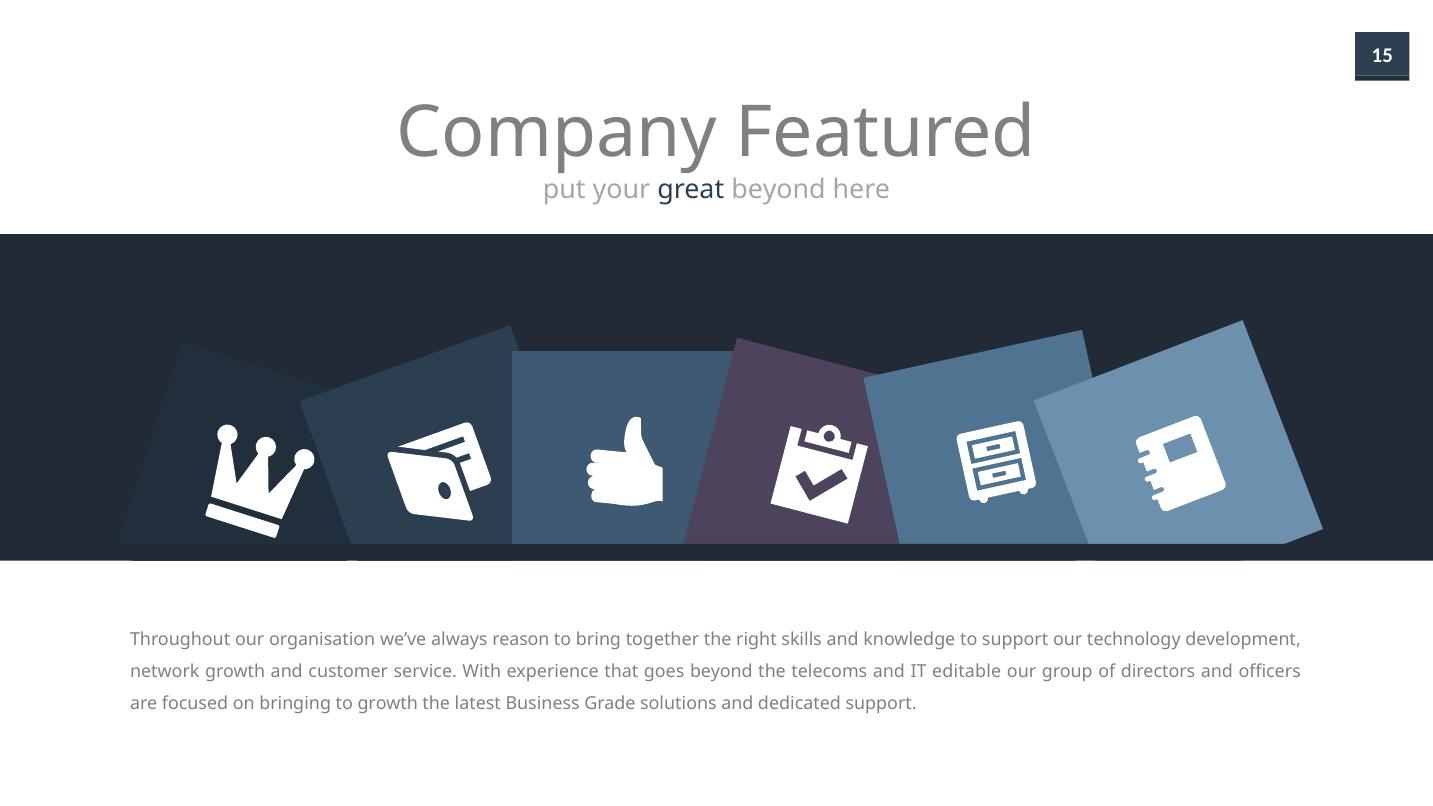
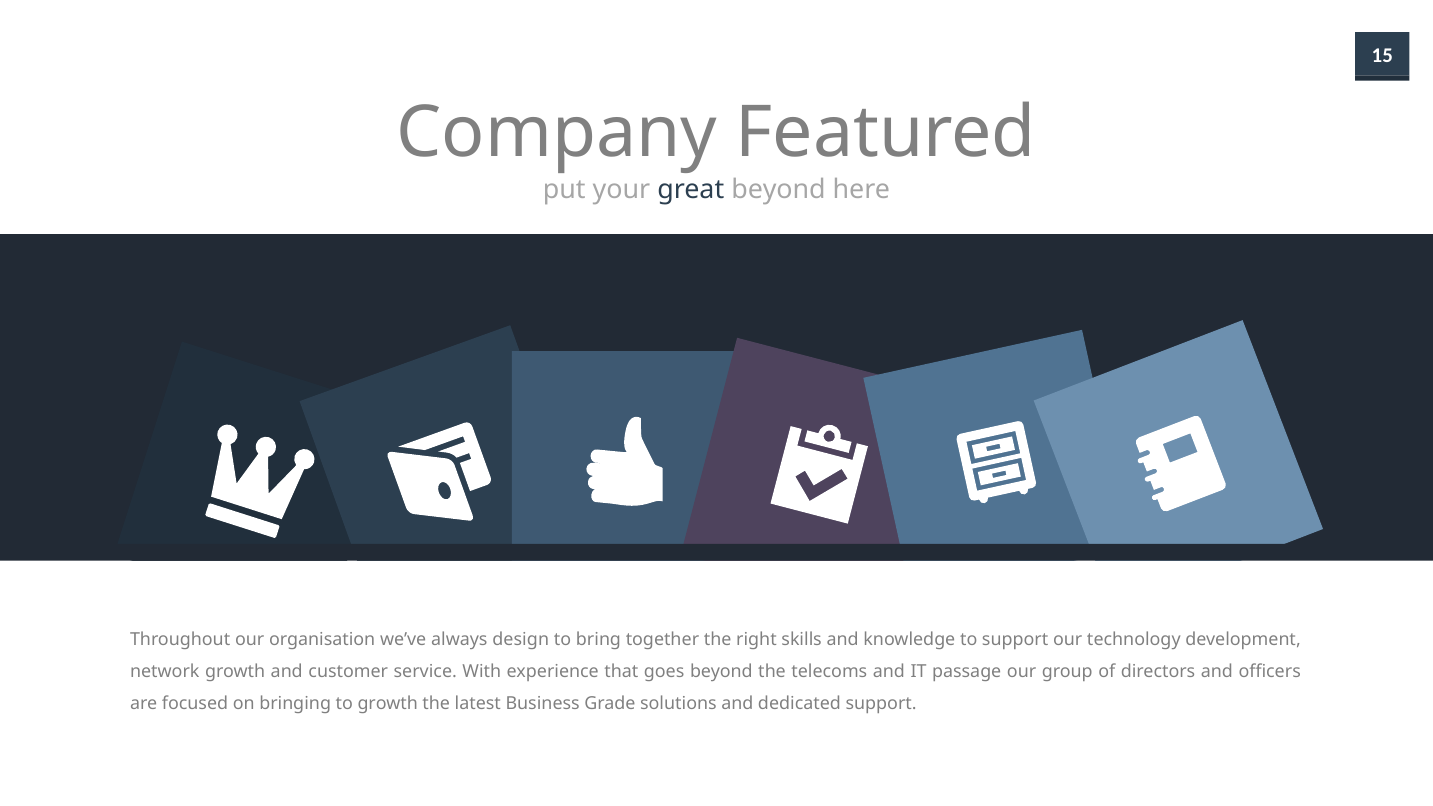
reason: reason -> design
editable: editable -> passage
